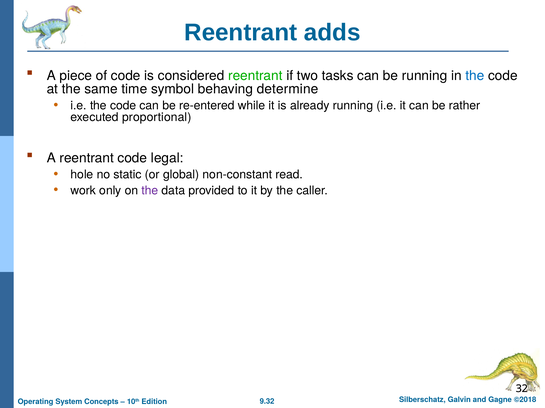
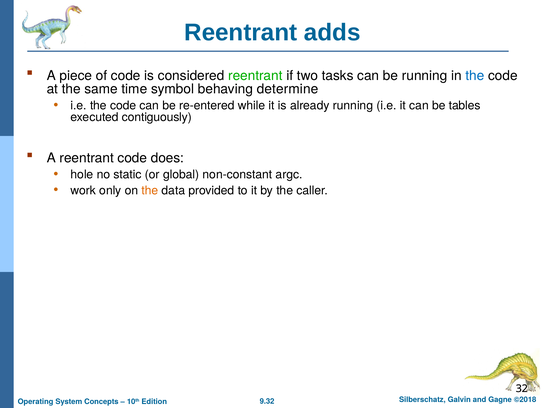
rather: rather -> tables
proportional: proportional -> contiguously
legal: legal -> does
read: read -> argc
the at (150, 191) colour: purple -> orange
